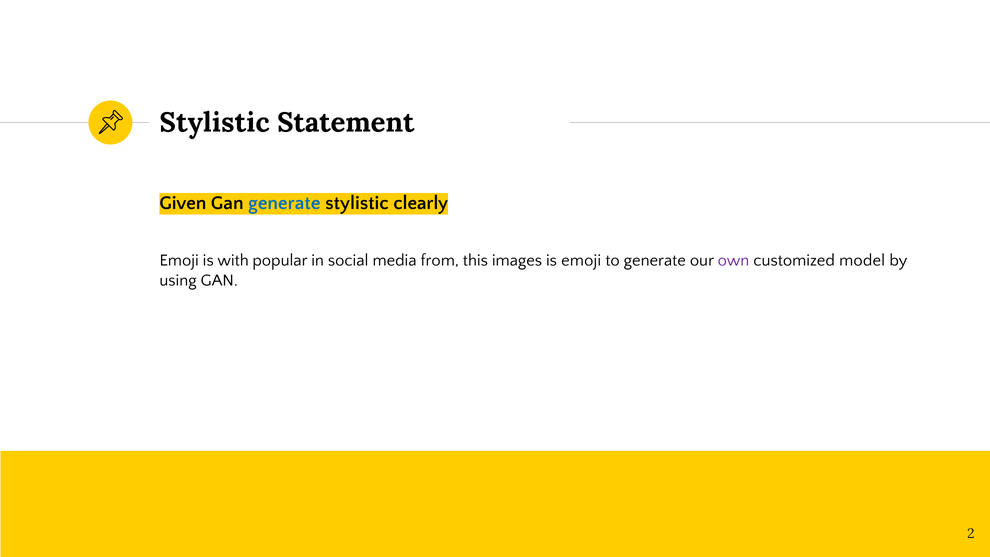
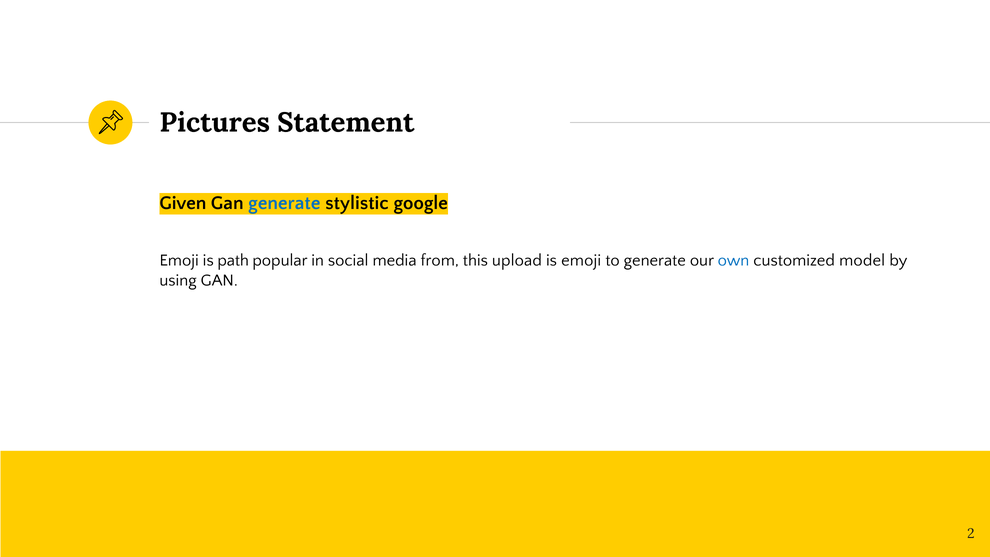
Stylistic at (215, 123): Stylistic -> Pictures
clearly: clearly -> google
with: with -> path
images: images -> upload
own colour: purple -> blue
